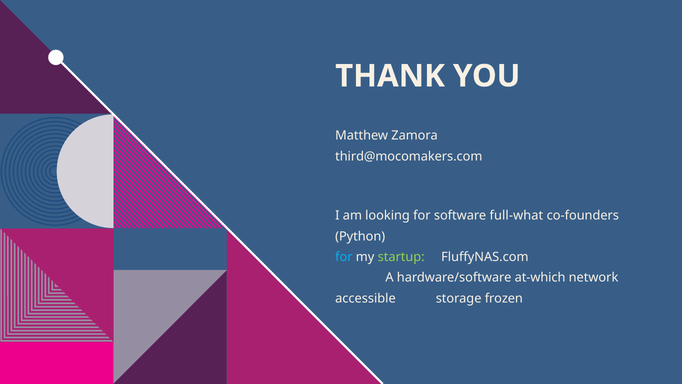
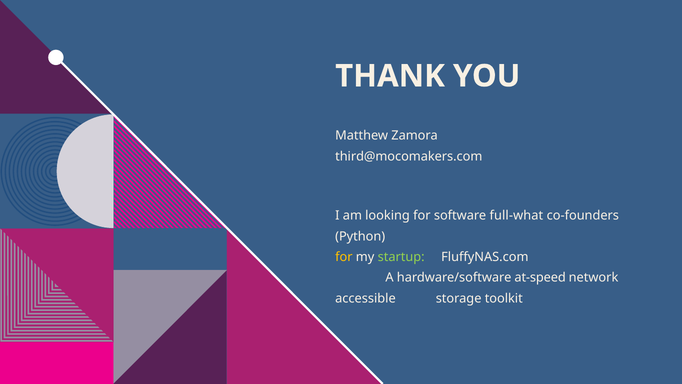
for at (344, 257) colour: light blue -> yellow
at-which: at-which -> at-speed
frozen: frozen -> toolkit
